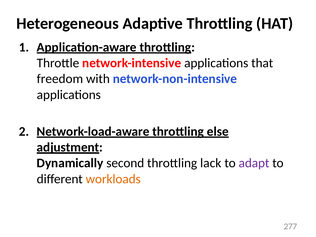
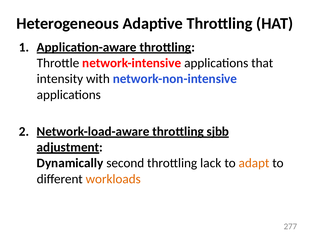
freedom: freedom -> intensity
else: else -> sjbb
adapt colour: purple -> orange
